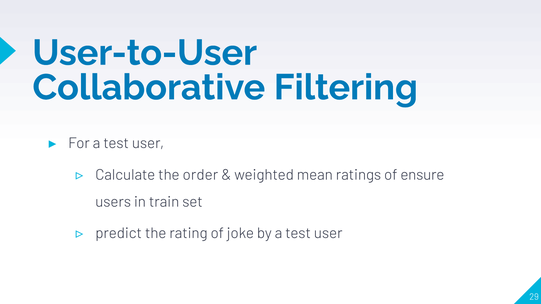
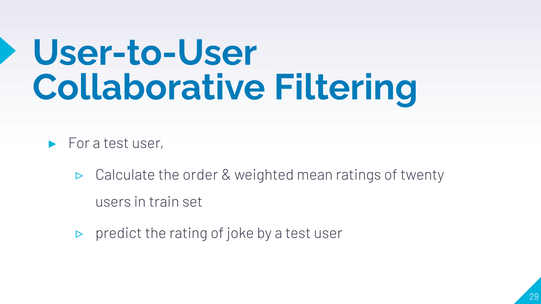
ensure: ensure -> twenty
